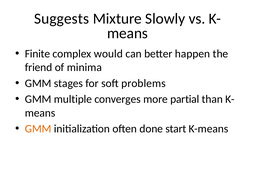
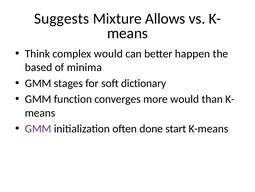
Slowly: Slowly -> Allows
Finite: Finite -> Think
friend: friend -> based
problems: problems -> dictionary
multiple: multiple -> function
more partial: partial -> would
GMM at (38, 128) colour: orange -> purple
